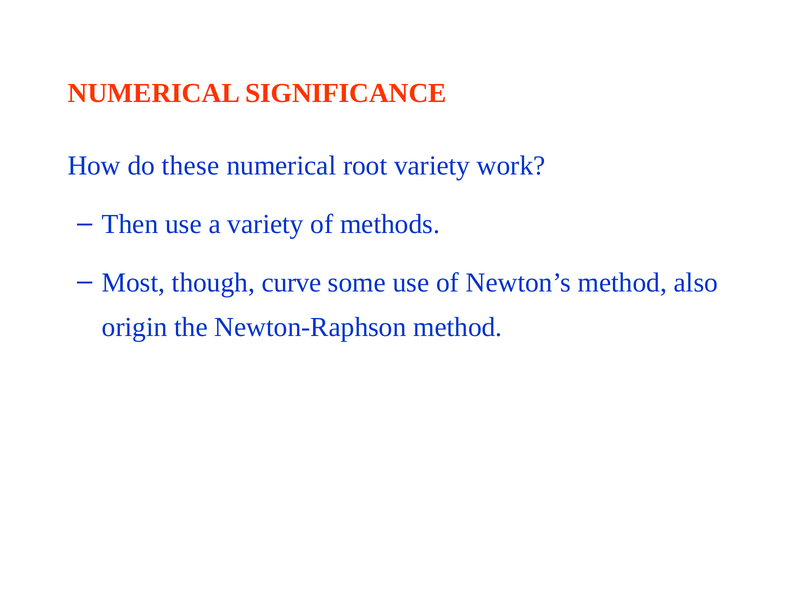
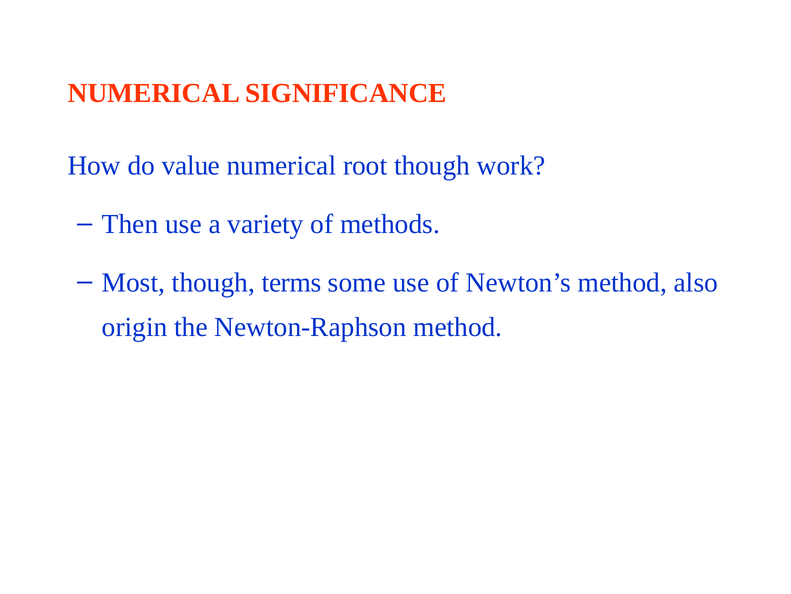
these: these -> value
root variety: variety -> though
curve: curve -> terms
